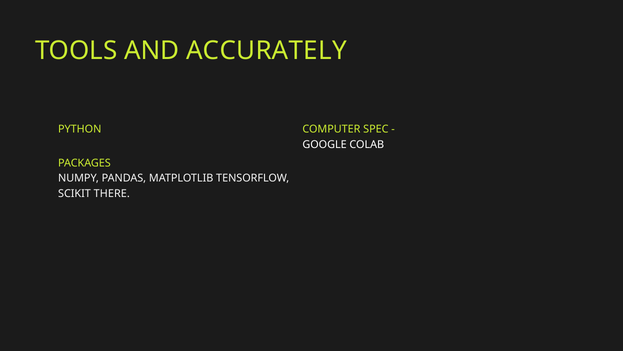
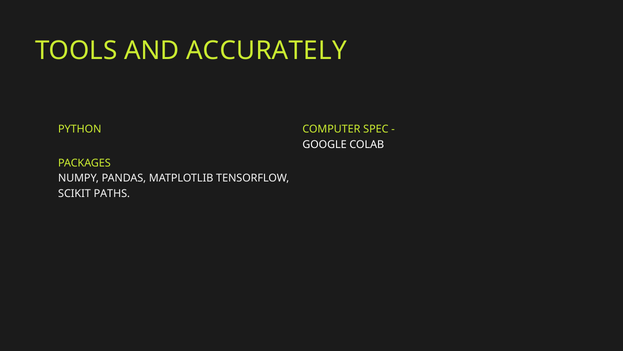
THERE: THERE -> PATHS
